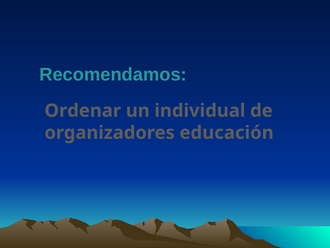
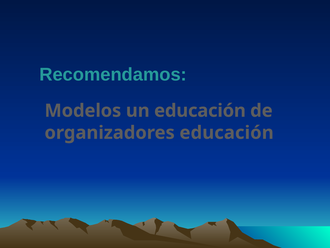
Ordenar: Ordenar -> Modelos
un individual: individual -> educación
